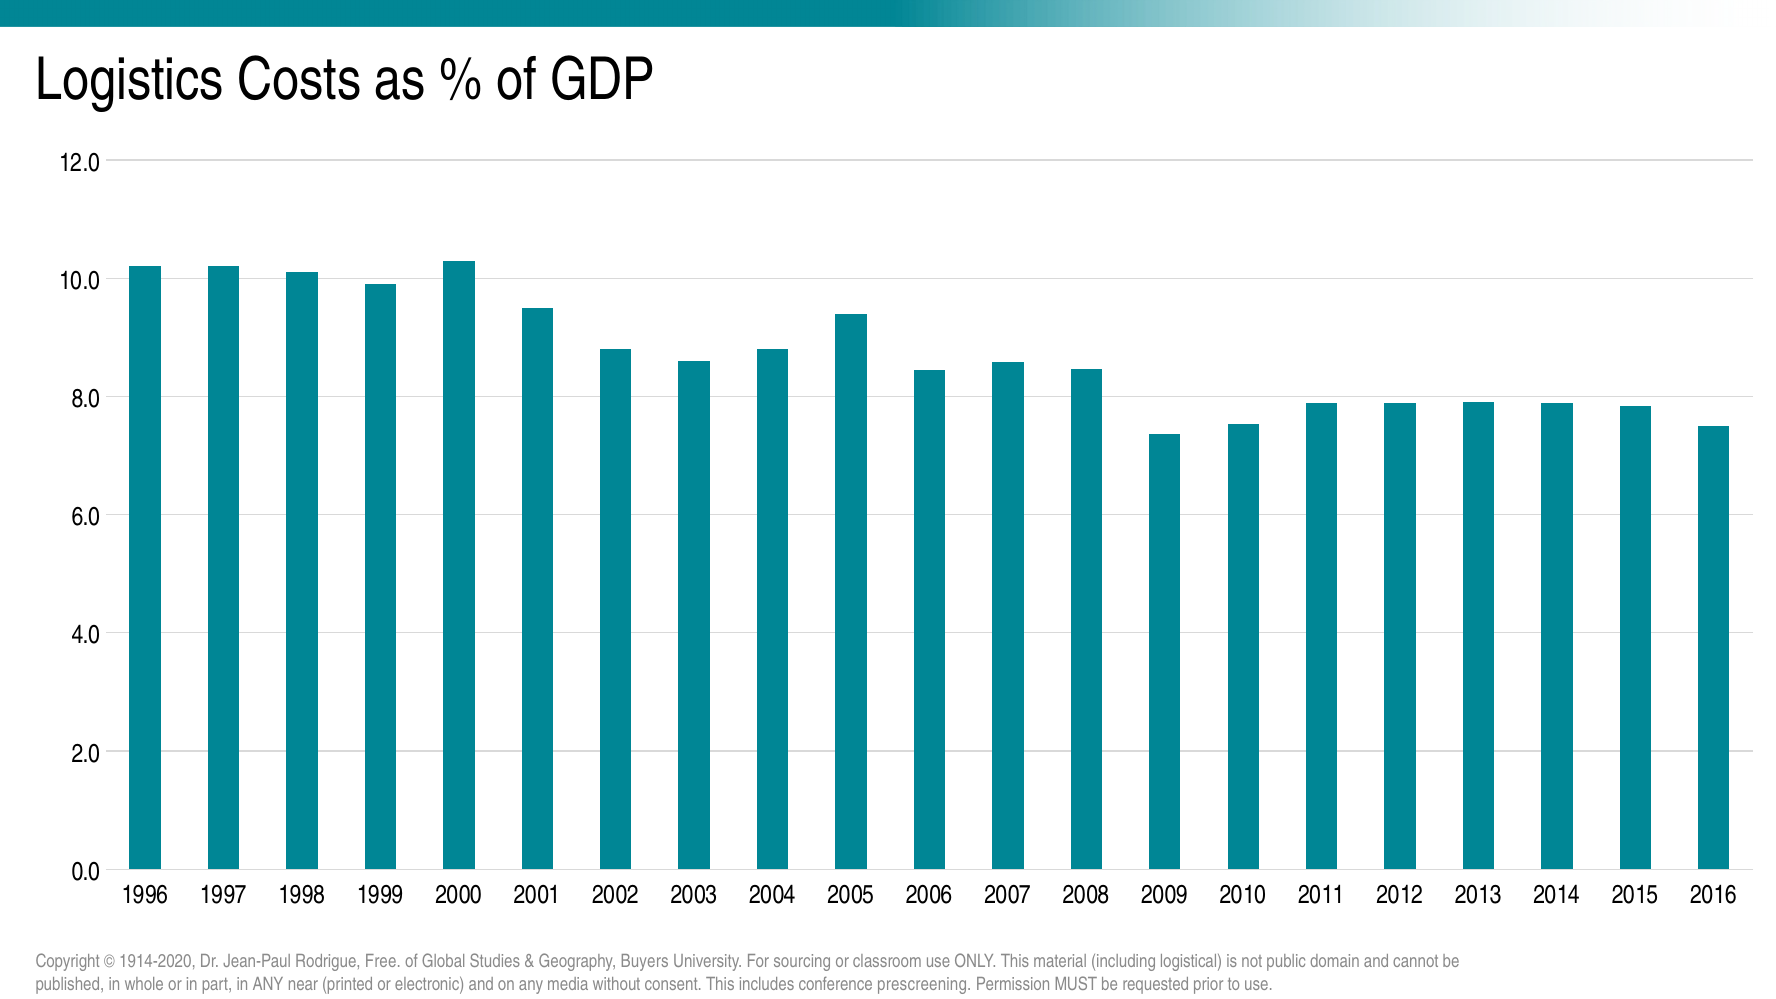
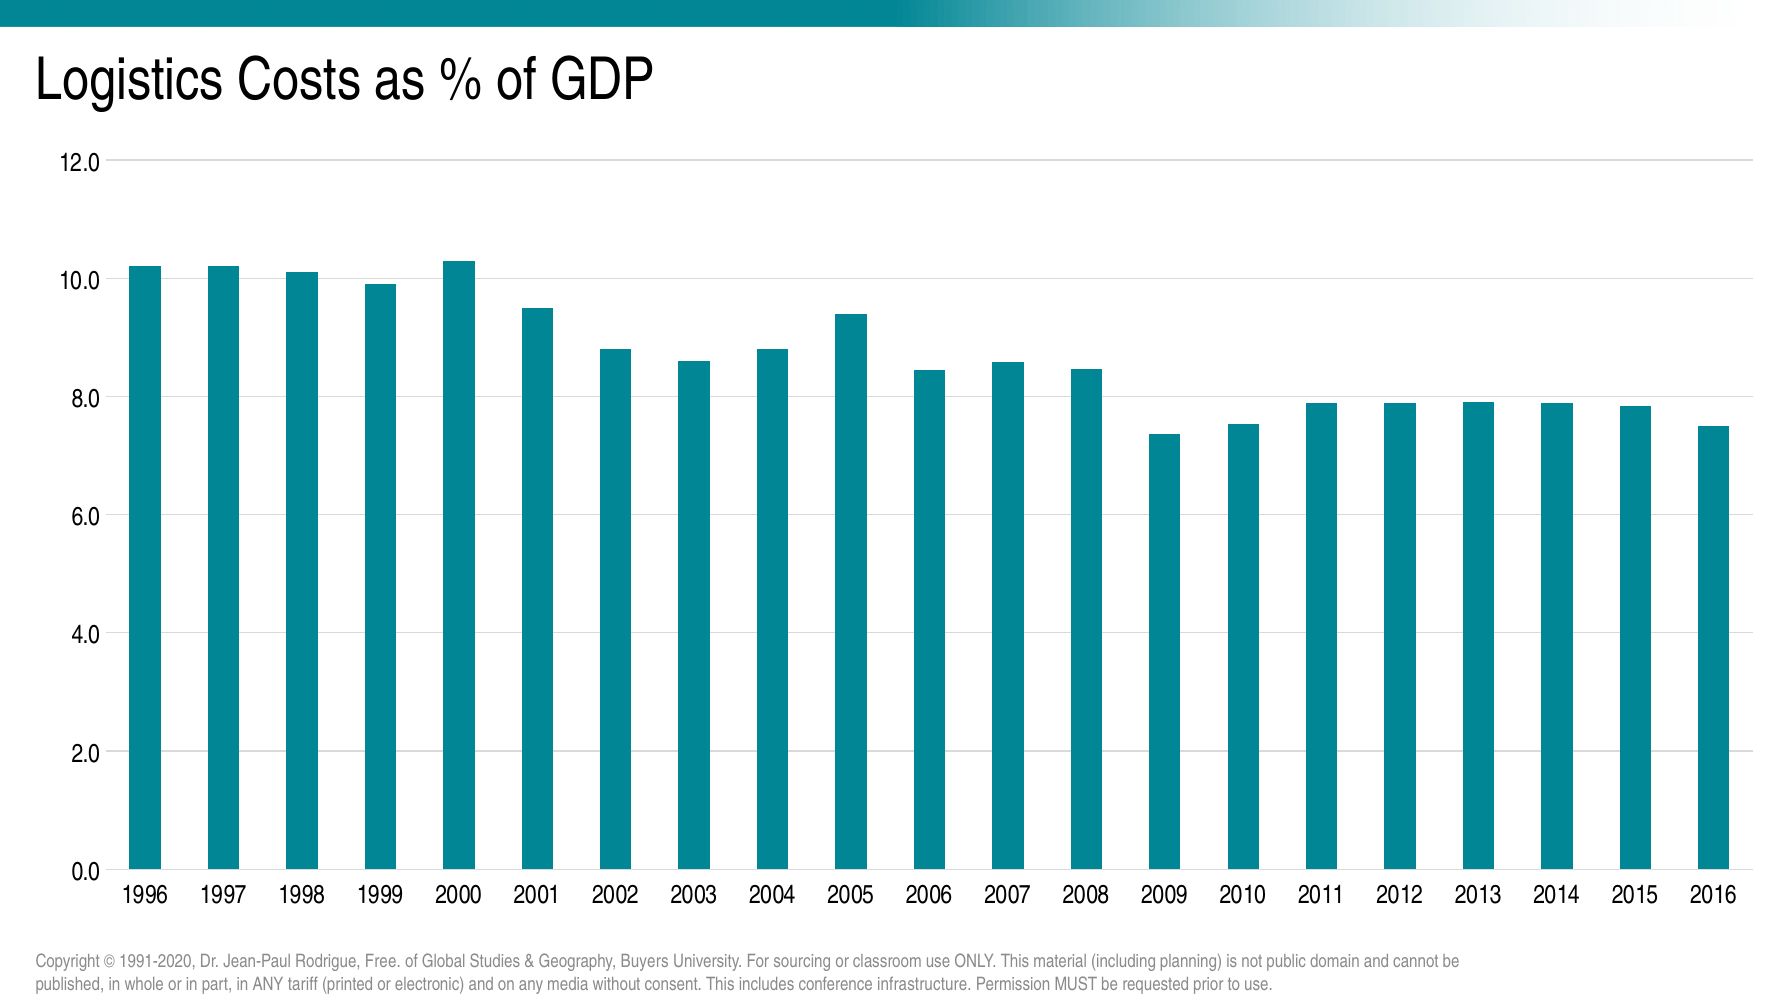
1914-2020: 1914-2020 -> 1991-2020
logistical: logistical -> planning
near: near -> tariff
prescreening: prescreening -> infrastructure
